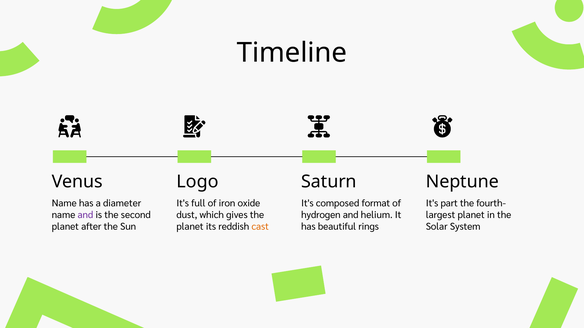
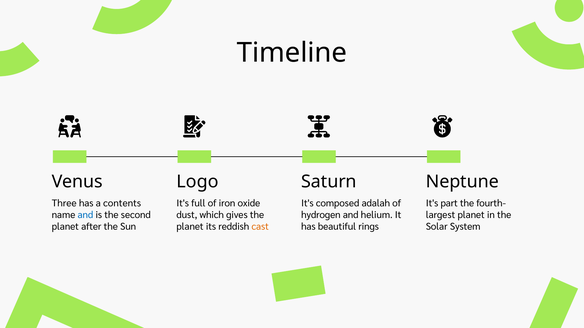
Name at (64, 204): Name -> Three
diameter: diameter -> contents
format: format -> adalah
and at (85, 215) colour: purple -> blue
